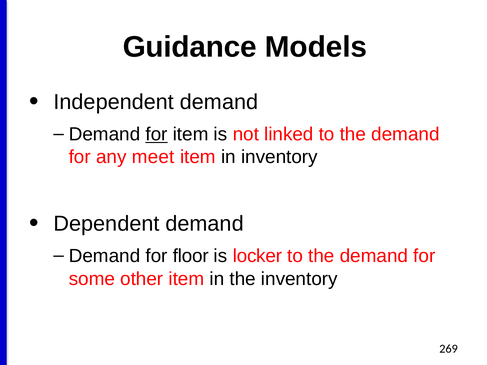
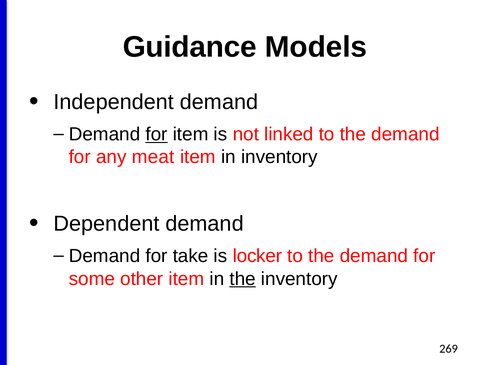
meet: meet -> meat
floor: floor -> take
the at (243, 279) underline: none -> present
